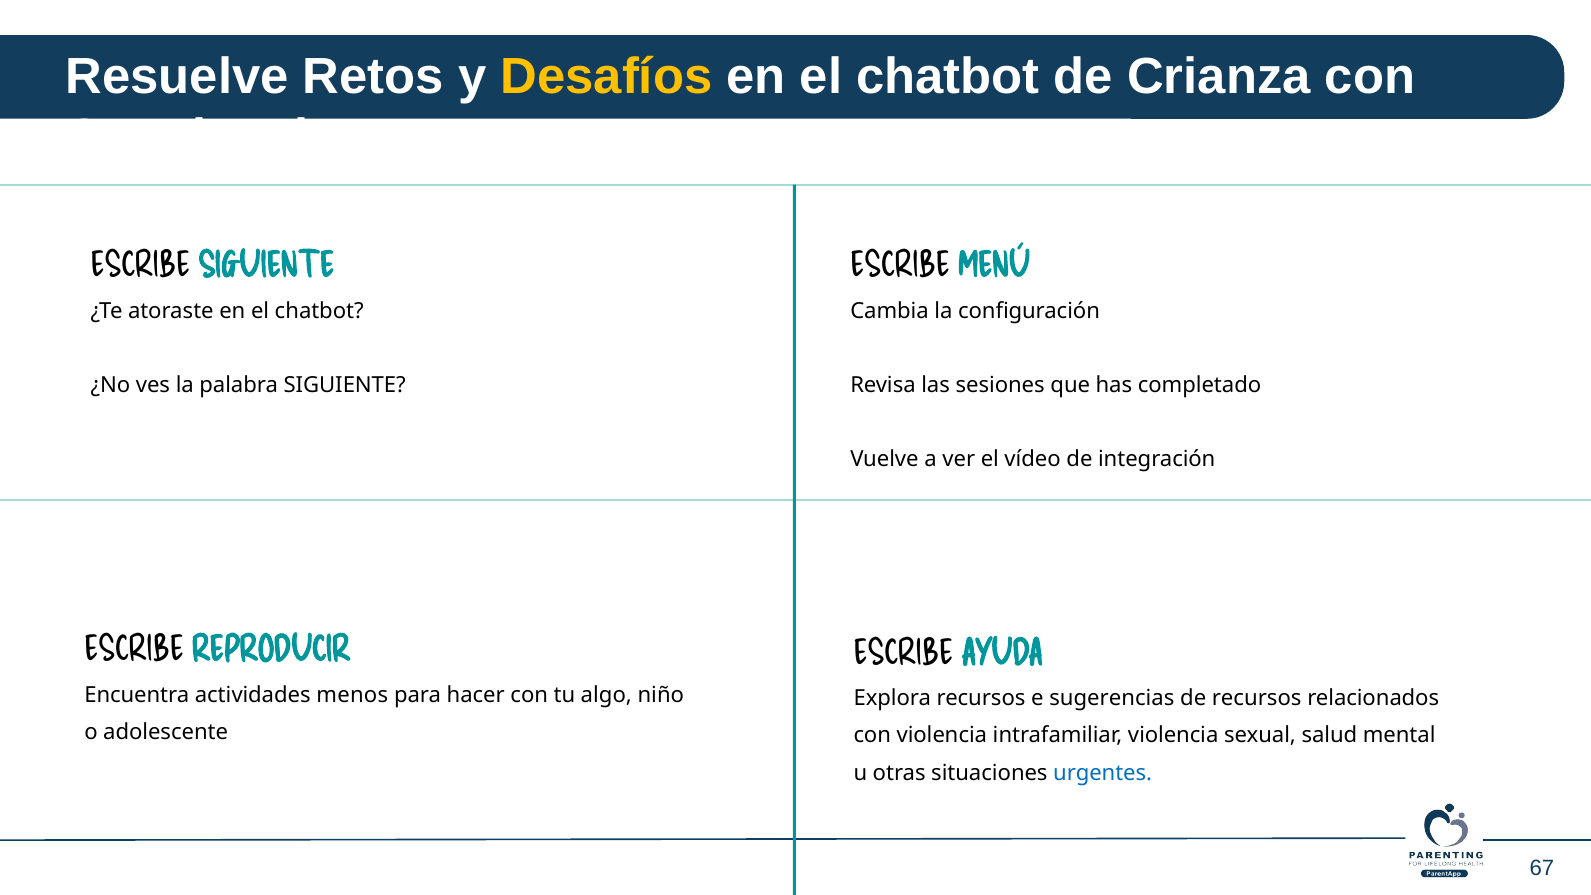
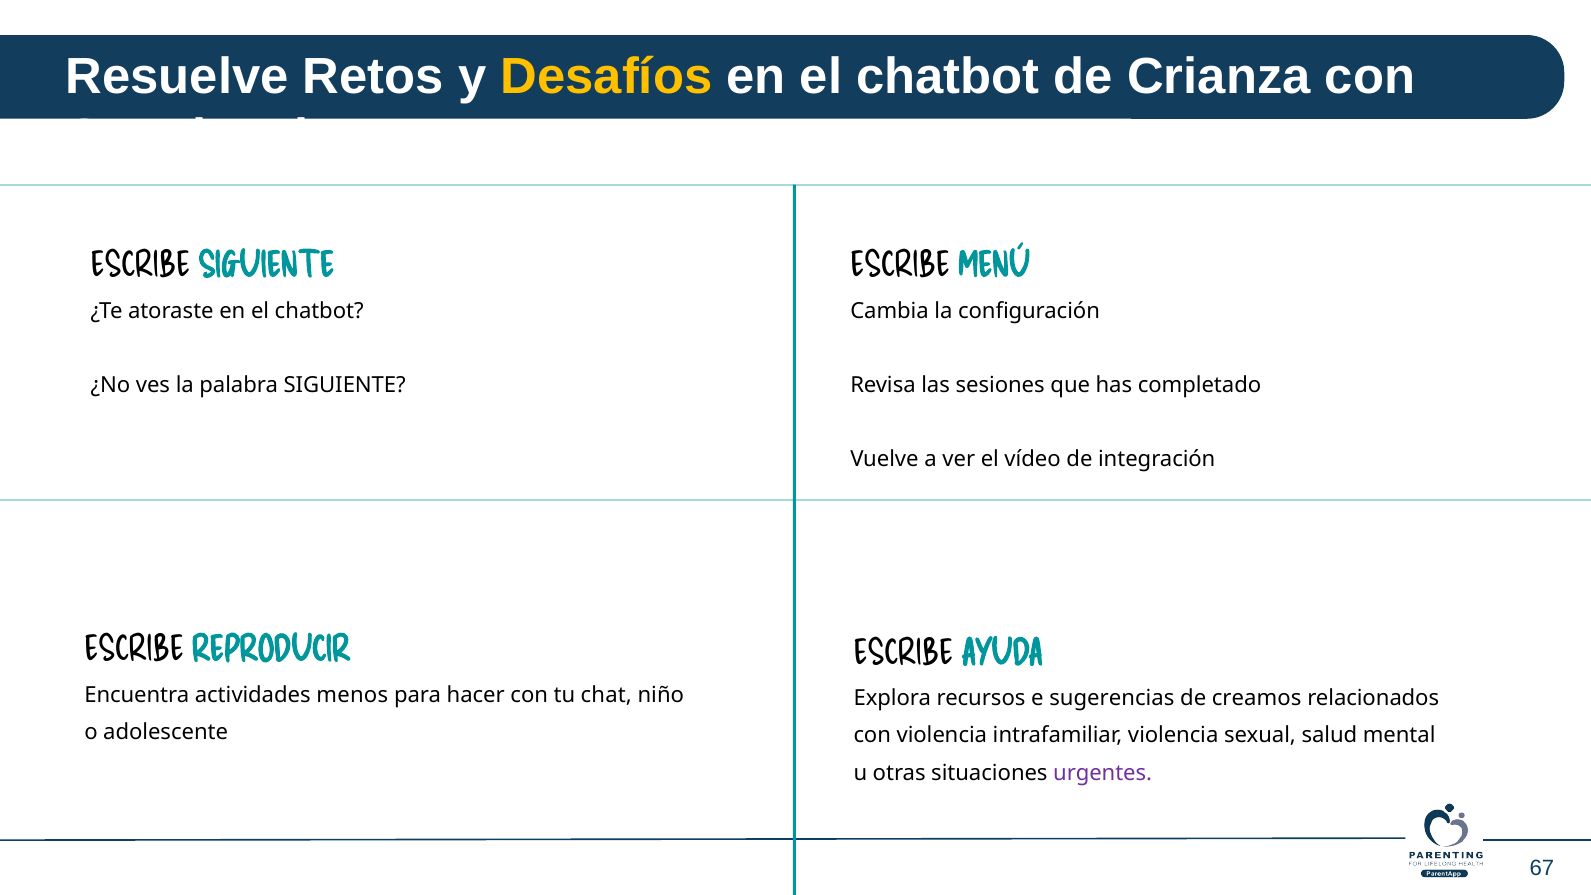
algo: algo -> chat
de recursos: recursos -> creamos
urgentes colour: blue -> purple
